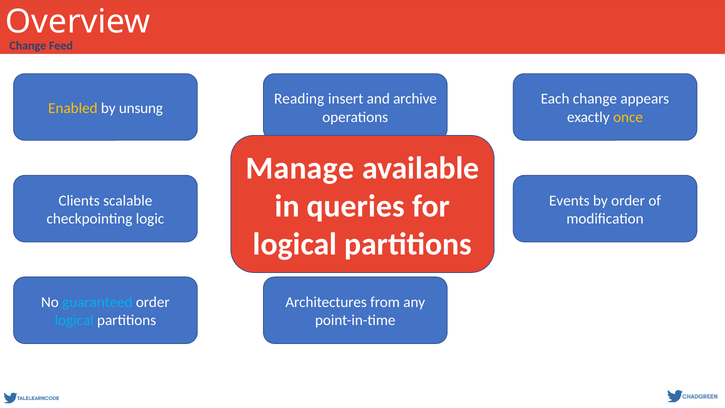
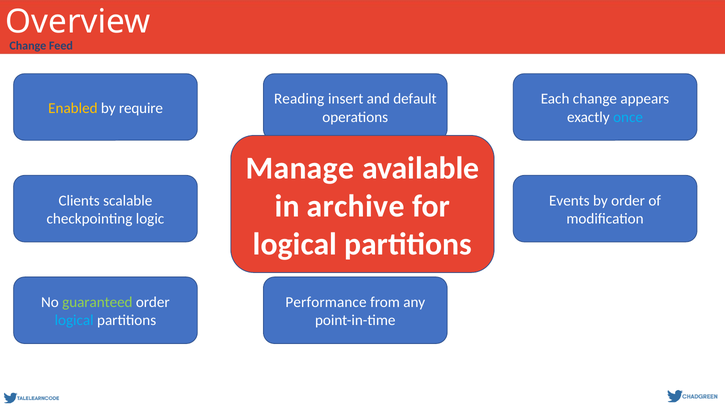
archive: archive -> default
unsung: unsung -> require
once colour: yellow -> light blue
queries: queries -> archive
guaranteed colour: light blue -> light green
Architectures: Architectures -> Performance
